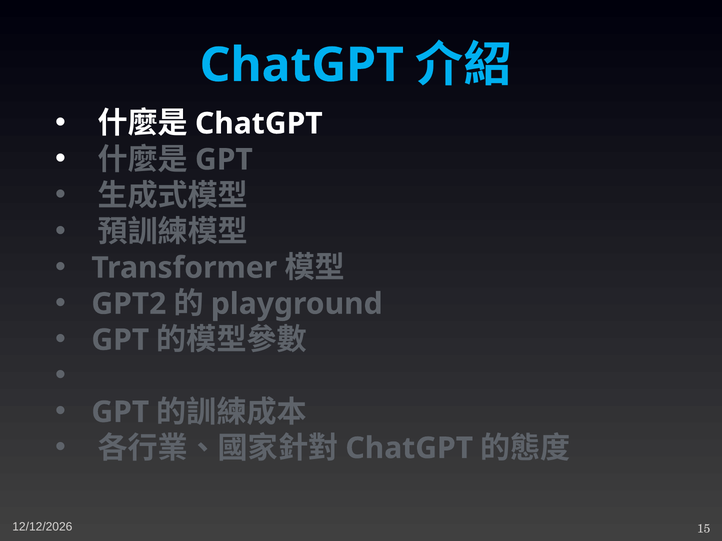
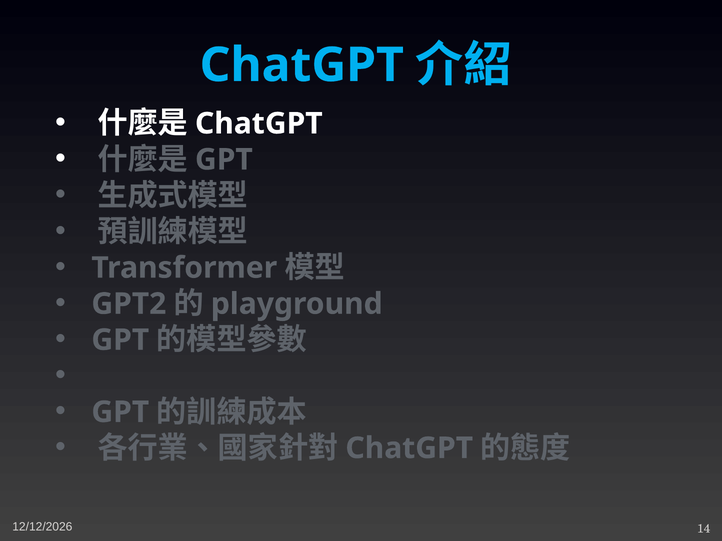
15: 15 -> 14
